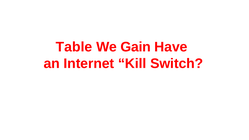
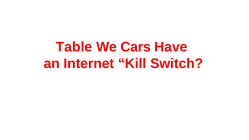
Gain: Gain -> Cars
